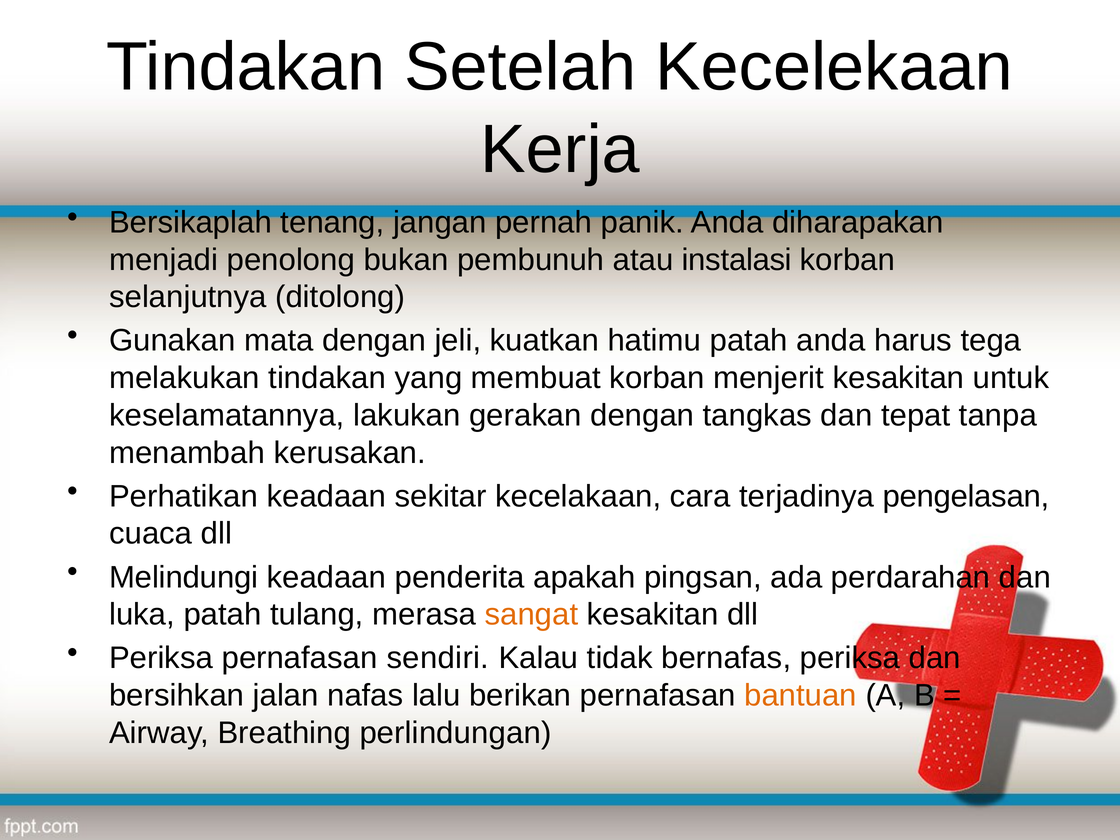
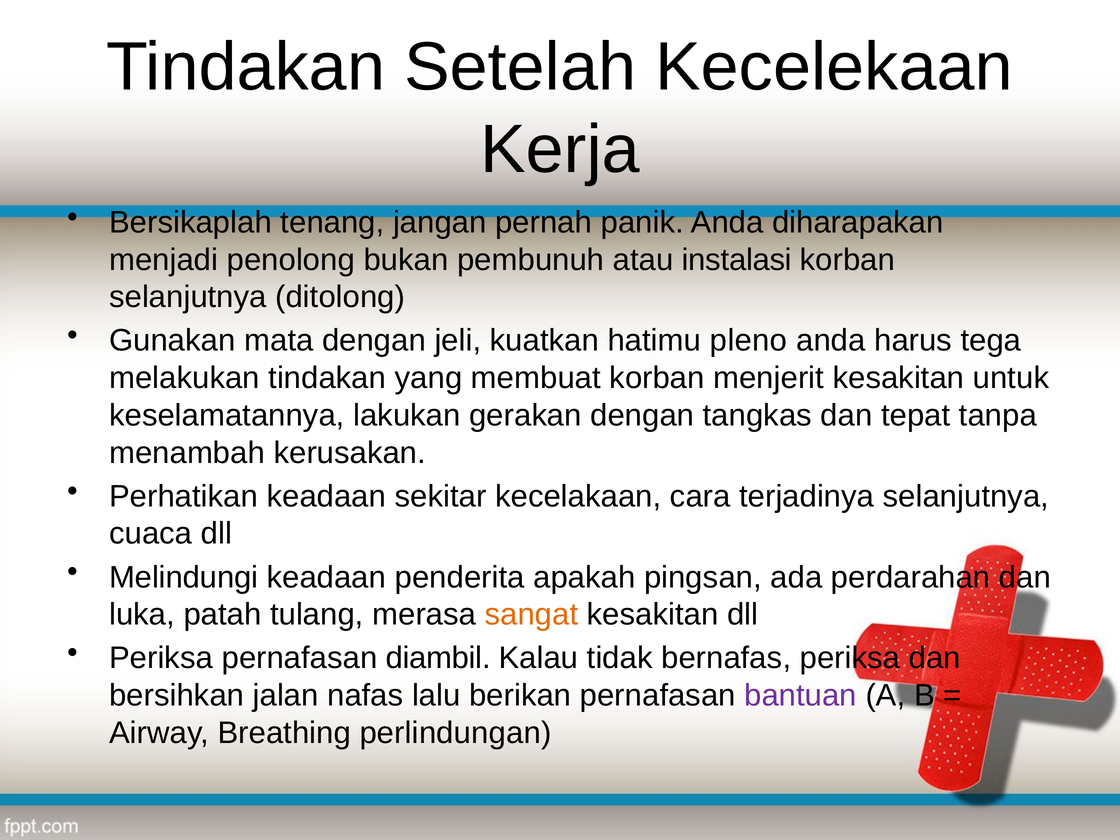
hatimu patah: patah -> pleno
terjadinya pengelasan: pengelasan -> selanjutnya
sendiri: sendiri -> diambil
bantuan colour: orange -> purple
